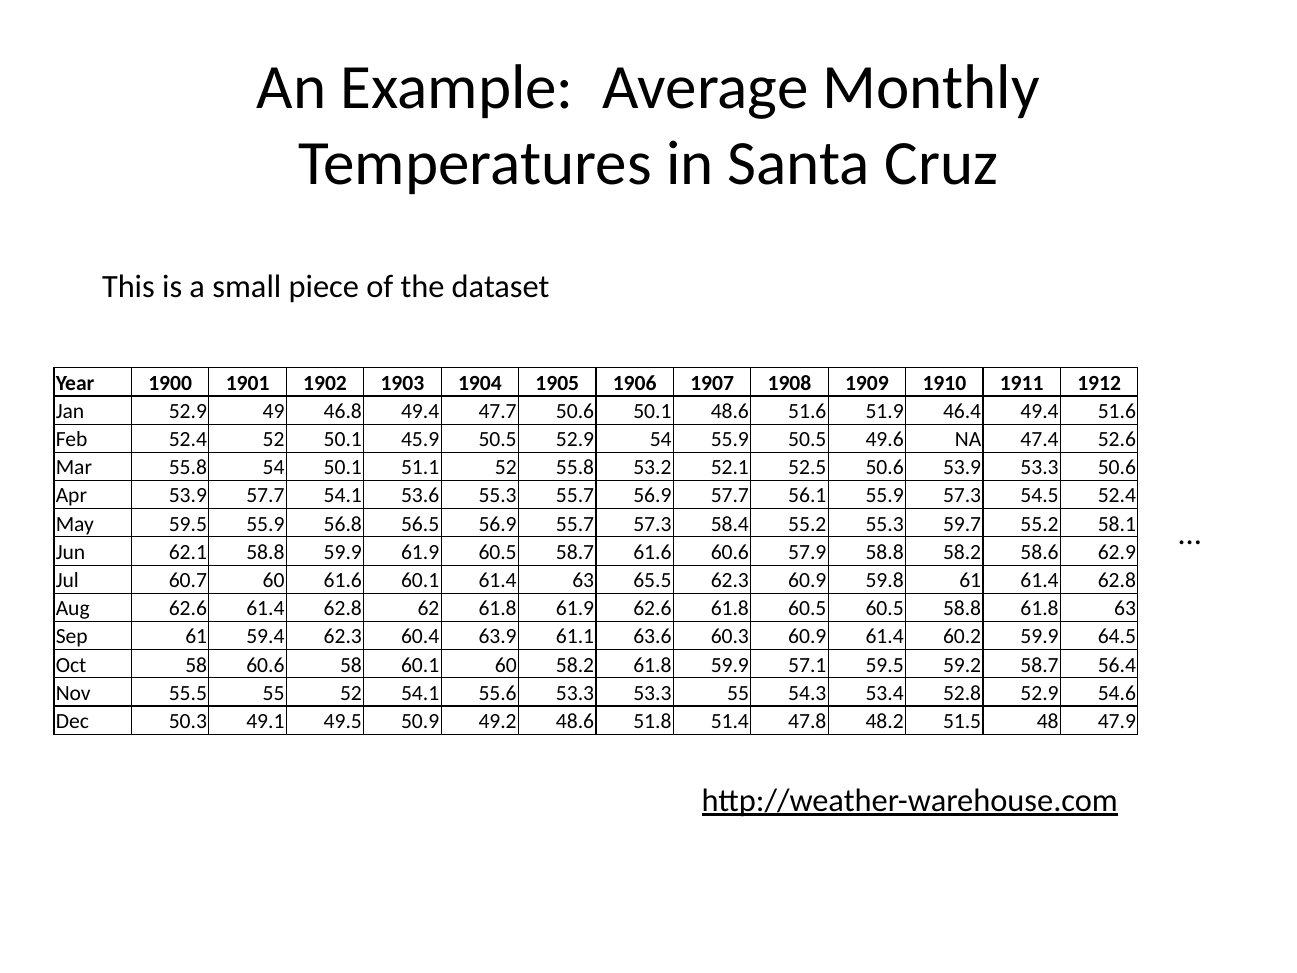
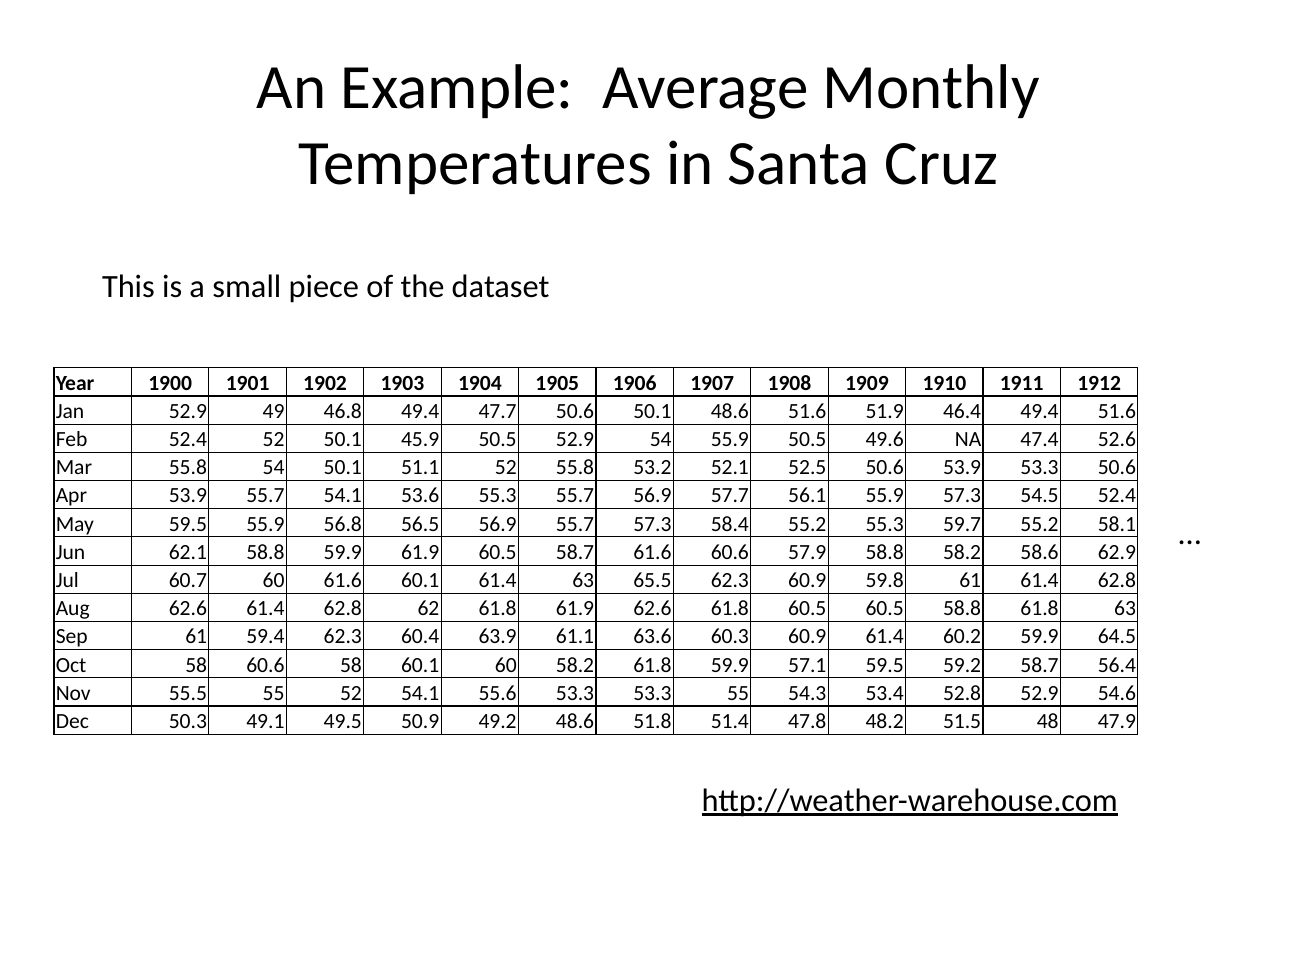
53.9 57.7: 57.7 -> 55.7
